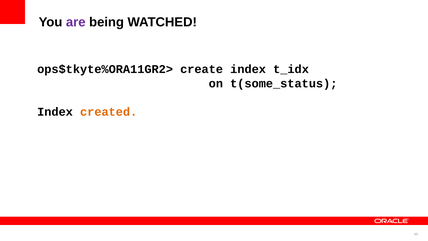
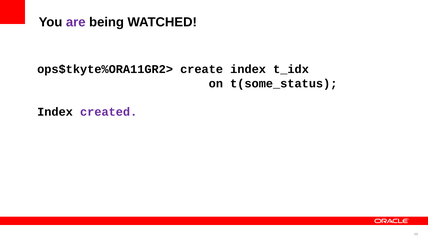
created colour: orange -> purple
